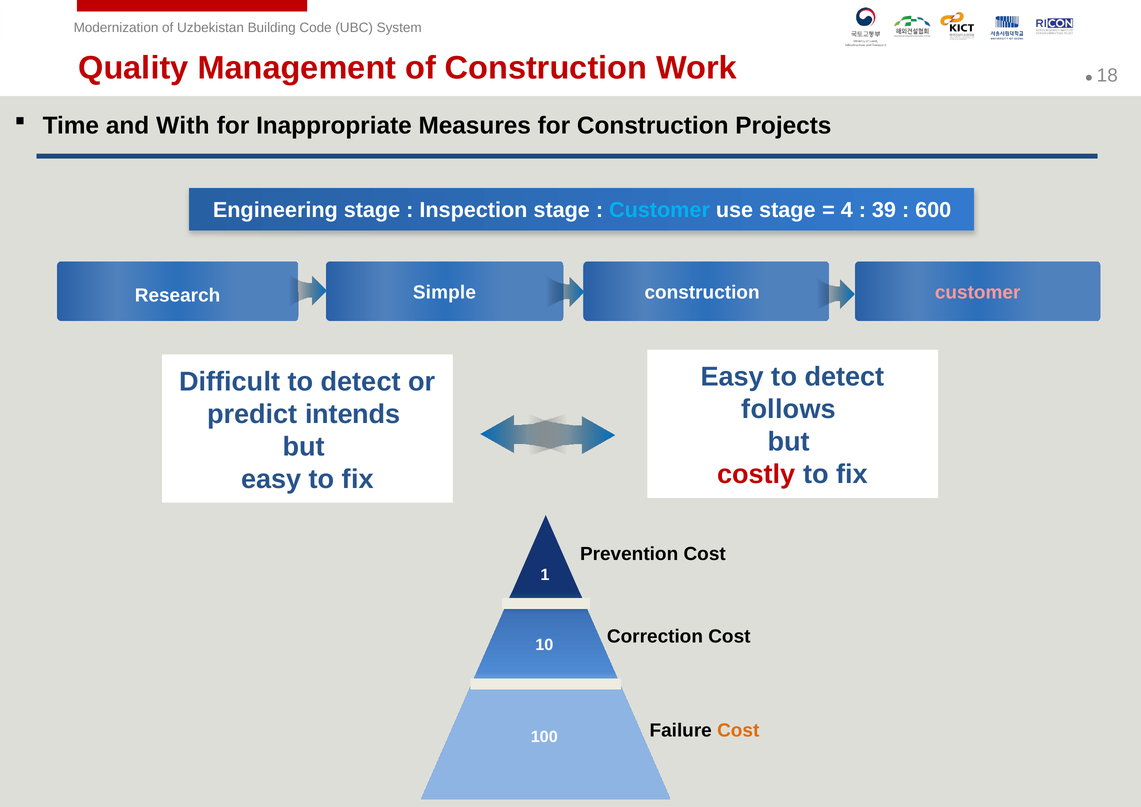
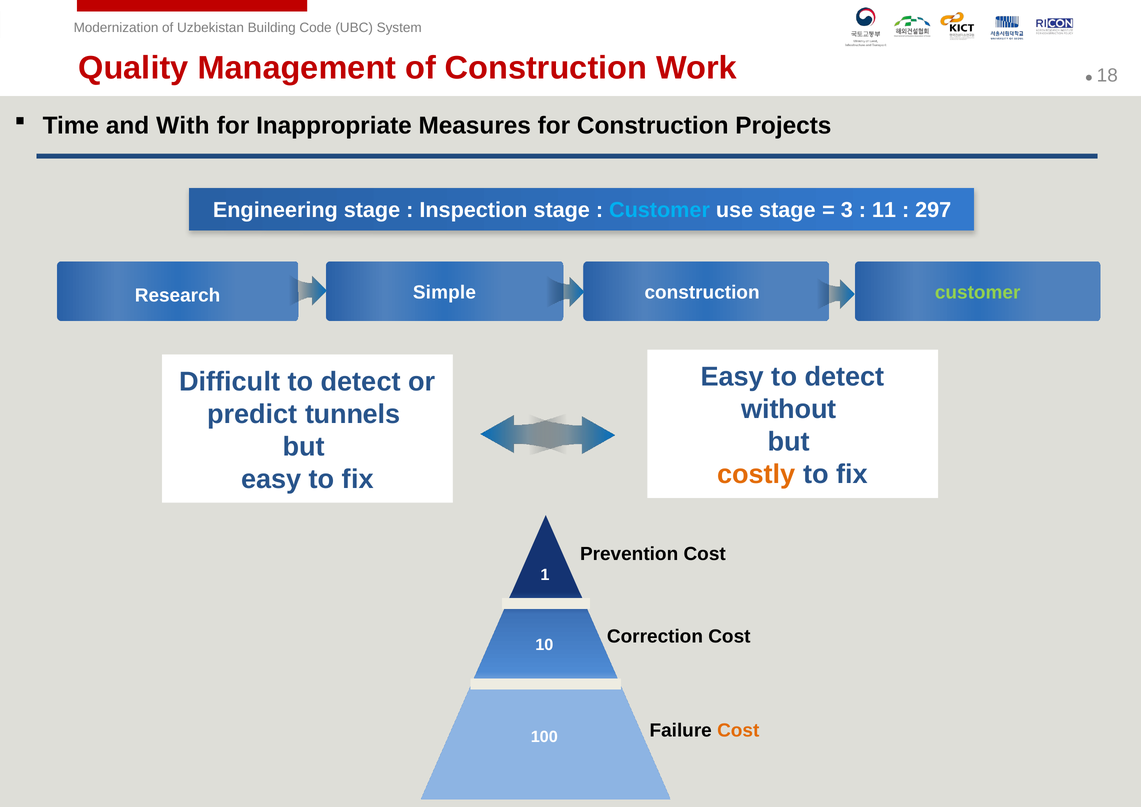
4: 4 -> 3
39: 39 -> 11
600: 600 -> 297
customer at (978, 293) colour: pink -> light green
follows: follows -> without
intends: intends -> tunnels
costly colour: red -> orange
